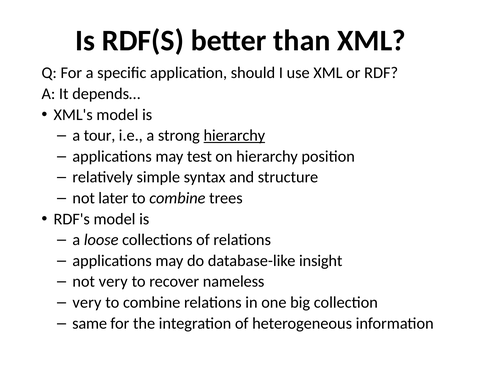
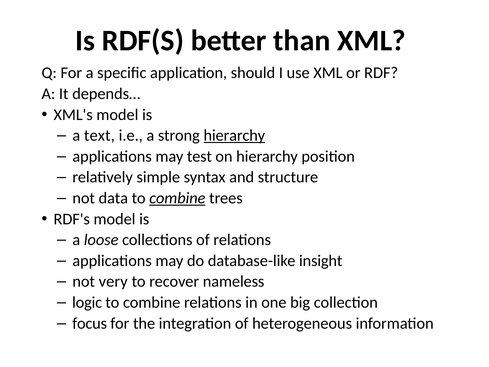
tour: tour -> text
later: later -> data
combine at (177, 198) underline: none -> present
very at (87, 302): very -> logic
same: same -> focus
